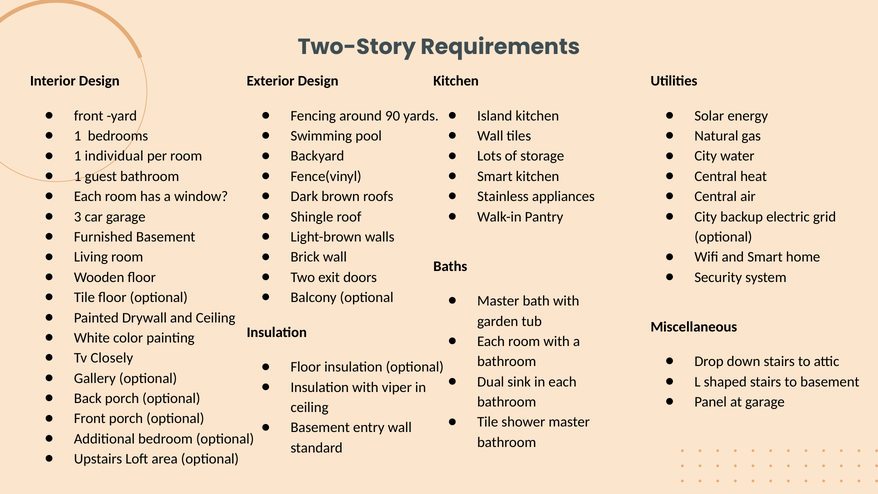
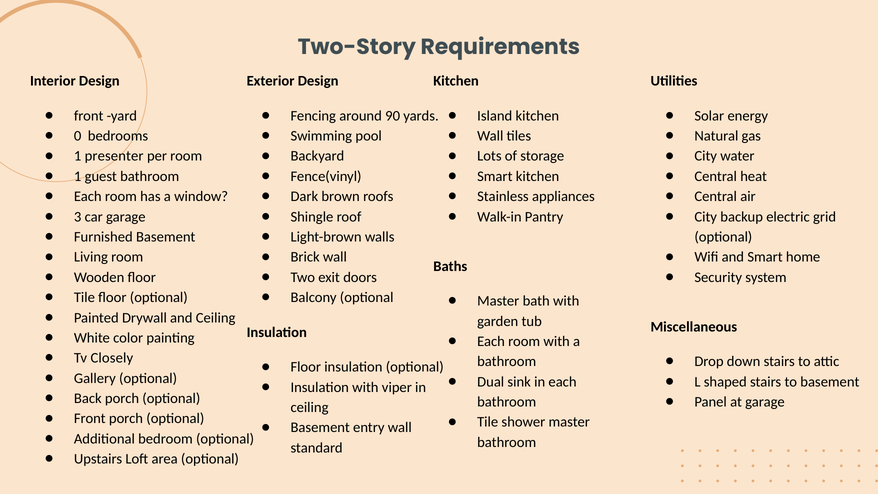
1 at (78, 136): 1 -> 0
individual: individual -> presenter
